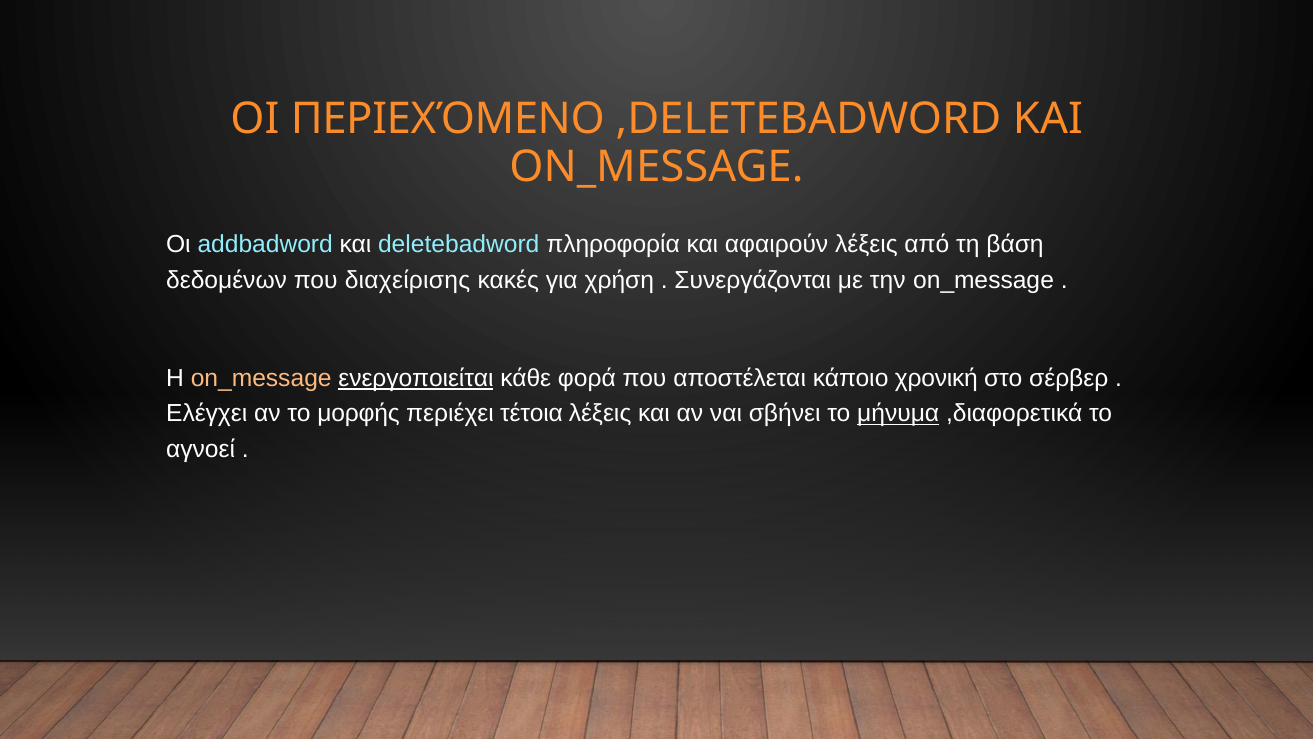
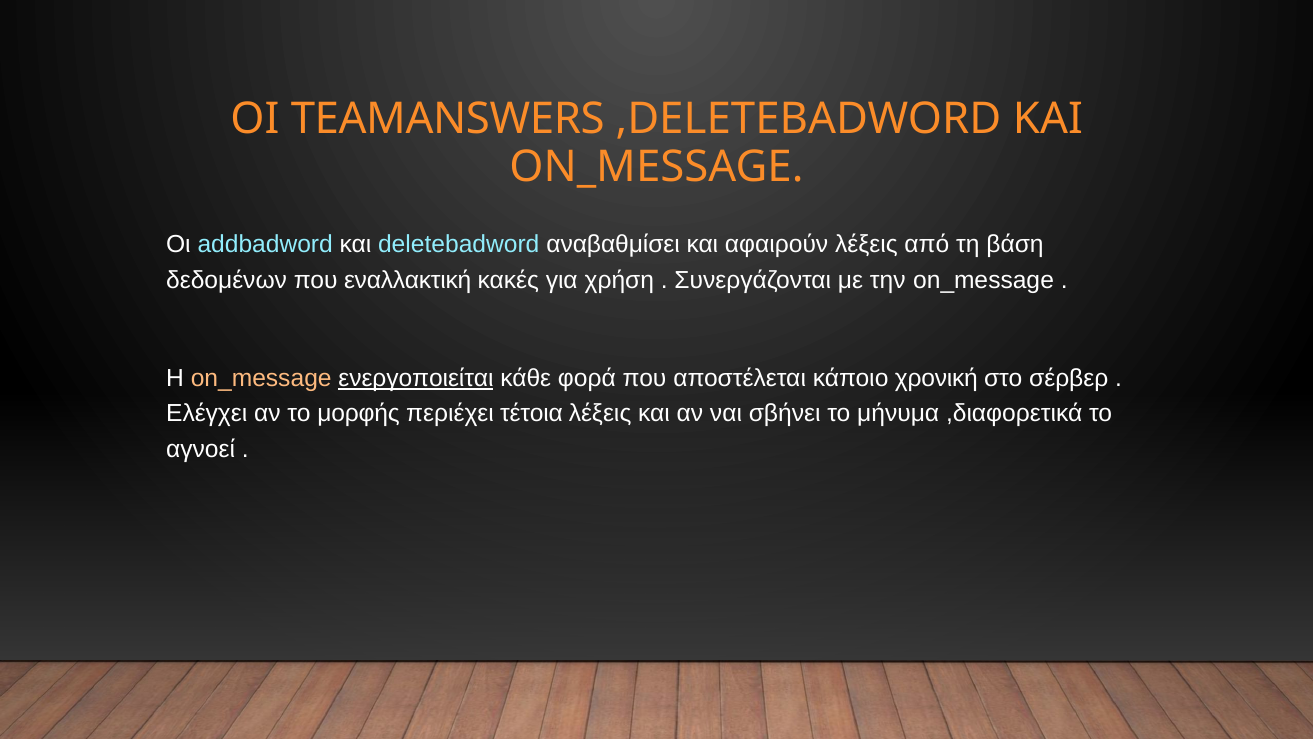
ΠΕΡΙΕΧΌΜΕΝΟ: ΠΕΡΙΕΧΌΜΕΝΟ -> TEAMANSWERS
πληροφορία: πληροφορία -> αναβαθμίσει
διαχείρισης: διαχείρισης -> εναλλακτική
μήνυμα underline: present -> none
